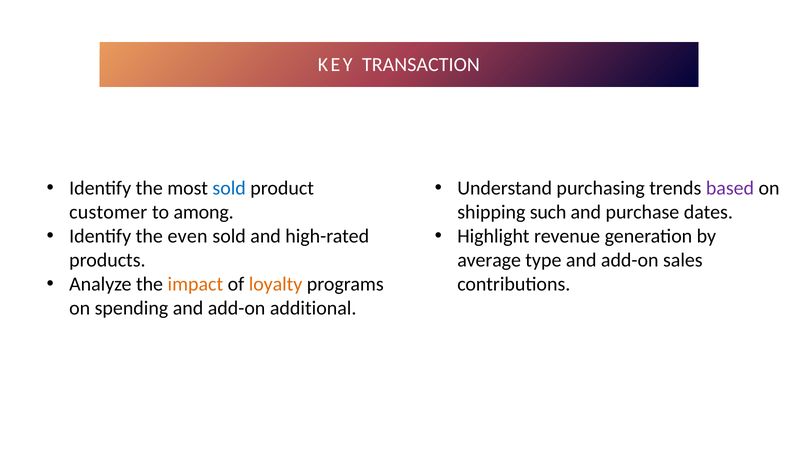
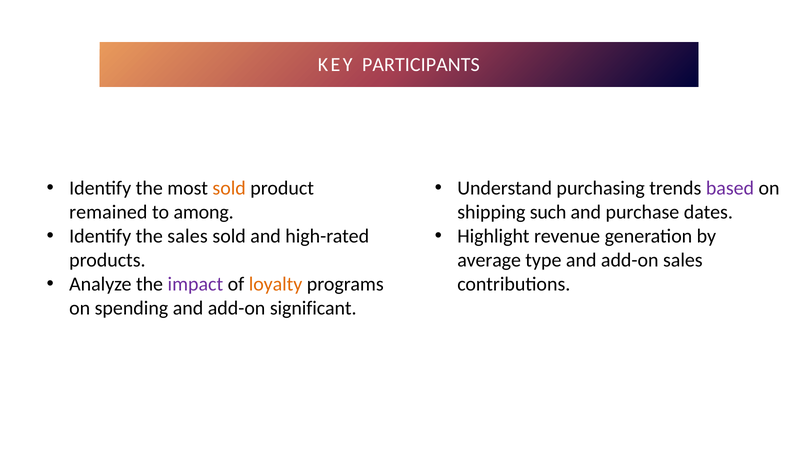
TRANSACTION: TRANSACTION -> PARTICIPANTS
sold at (229, 188) colour: blue -> orange
customer: customer -> remained
the even: even -> sales
impact colour: orange -> purple
additional: additional -> significant
